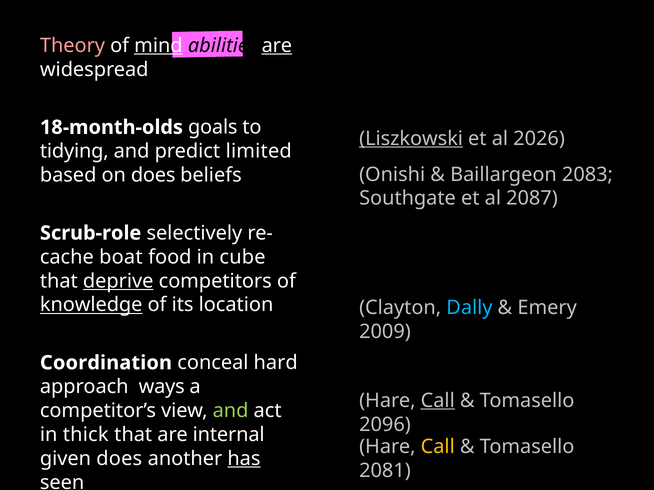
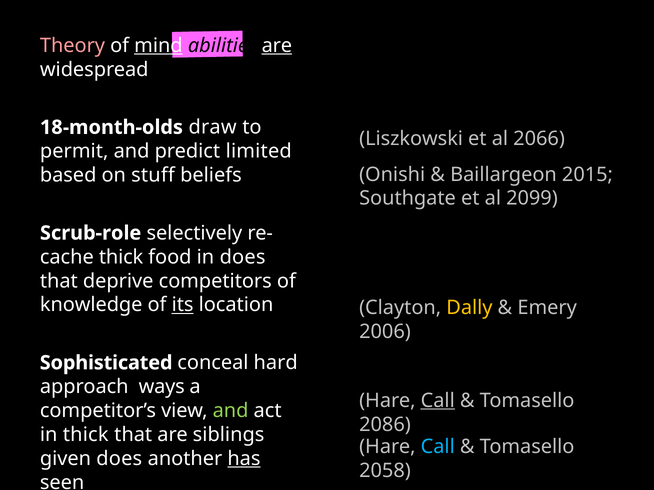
goals: goals -> draw
Liszkowski underline: present -> none
2026: 2026 -> 2066
tidying: tidying -> permit
2083: 2083 -> 2015
on does: does -> stuff
2087: 2087 -> 2099
boat at (121, 257): boat -> thick
in cube: cube -> does
deprive underline: present -> none
knowledge underline: present -> none
its underline: none -> present
Dally colour: light blue -> yellow
2009: 2009 -> 2006
Coordination: Coordination -> Sophisticated
2096: 2096 -> 2086
internal: internal -> siblings
Call at (438, 447) colour: yellow -> light blue
2081: 2081 -> 2058
